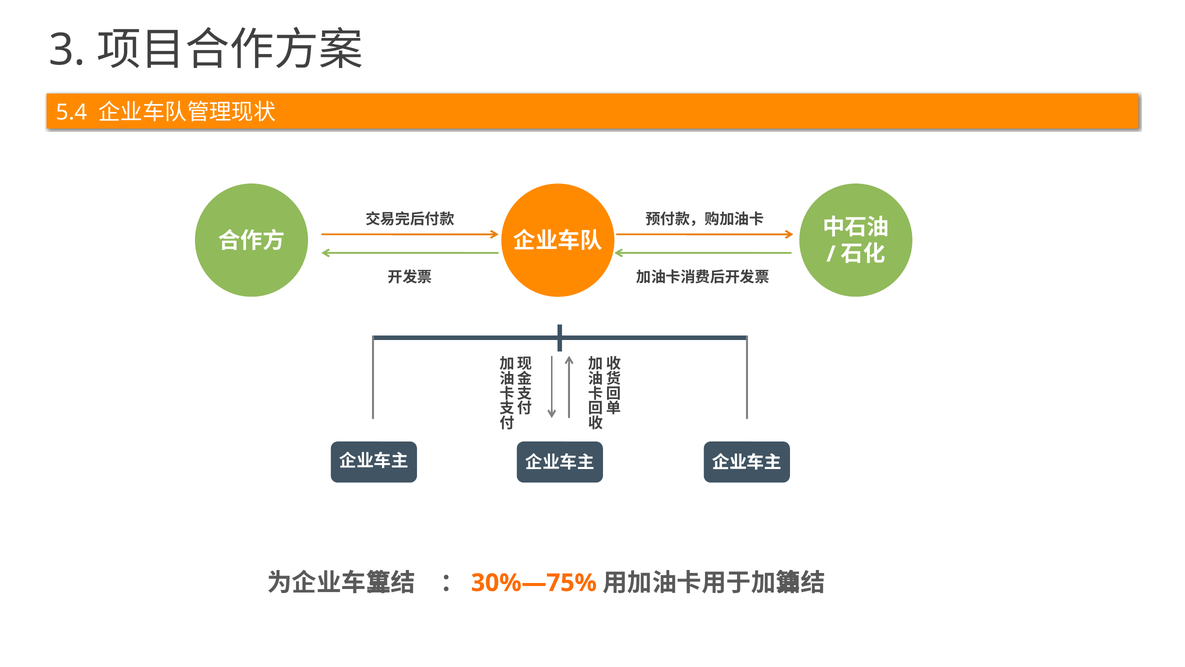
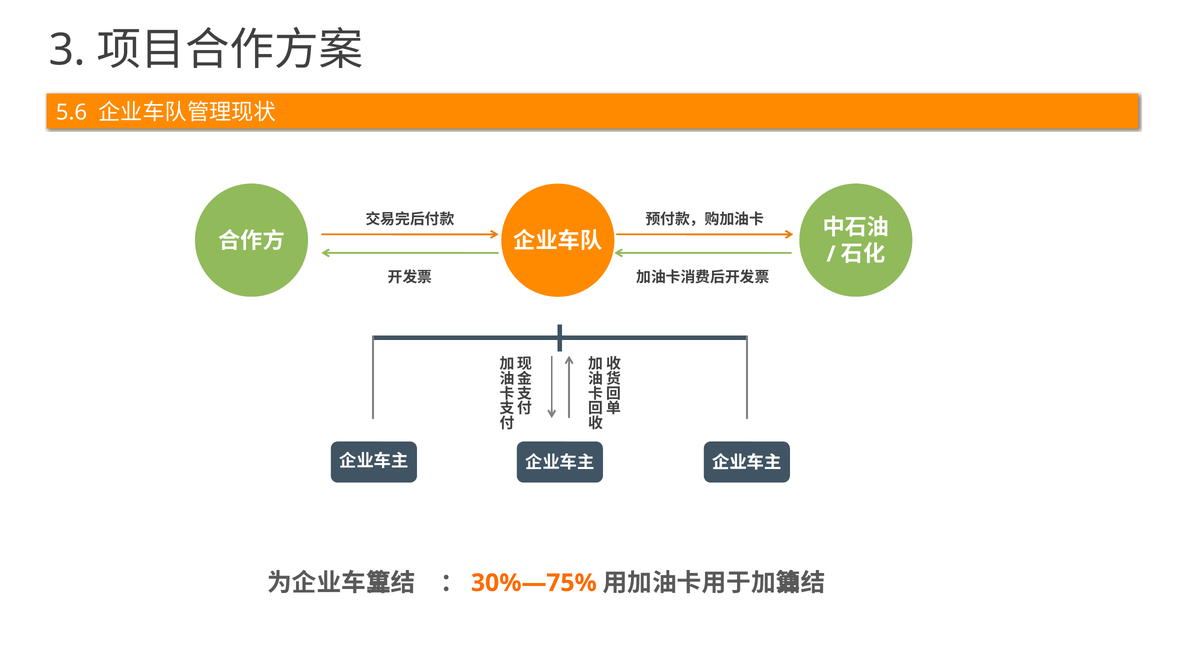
5.4: 5.4 -> 5.6
